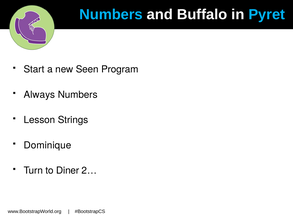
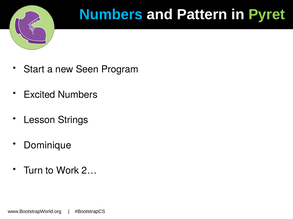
Buffalo: Buffalo -> Pattern
Pyret colour: light blue -> light green
Always: Always -> Excited
Diner: Diner -> Work
